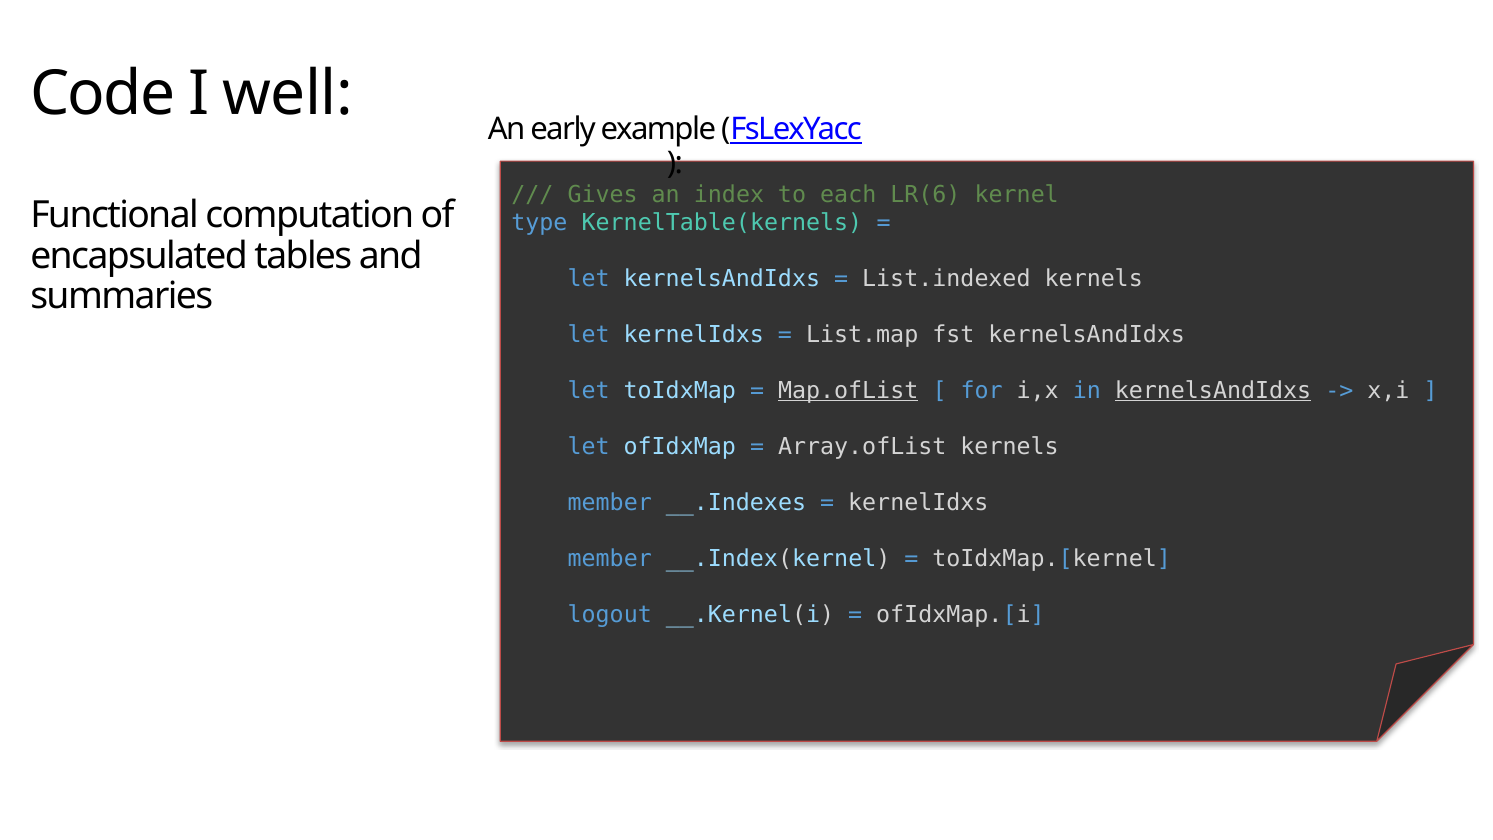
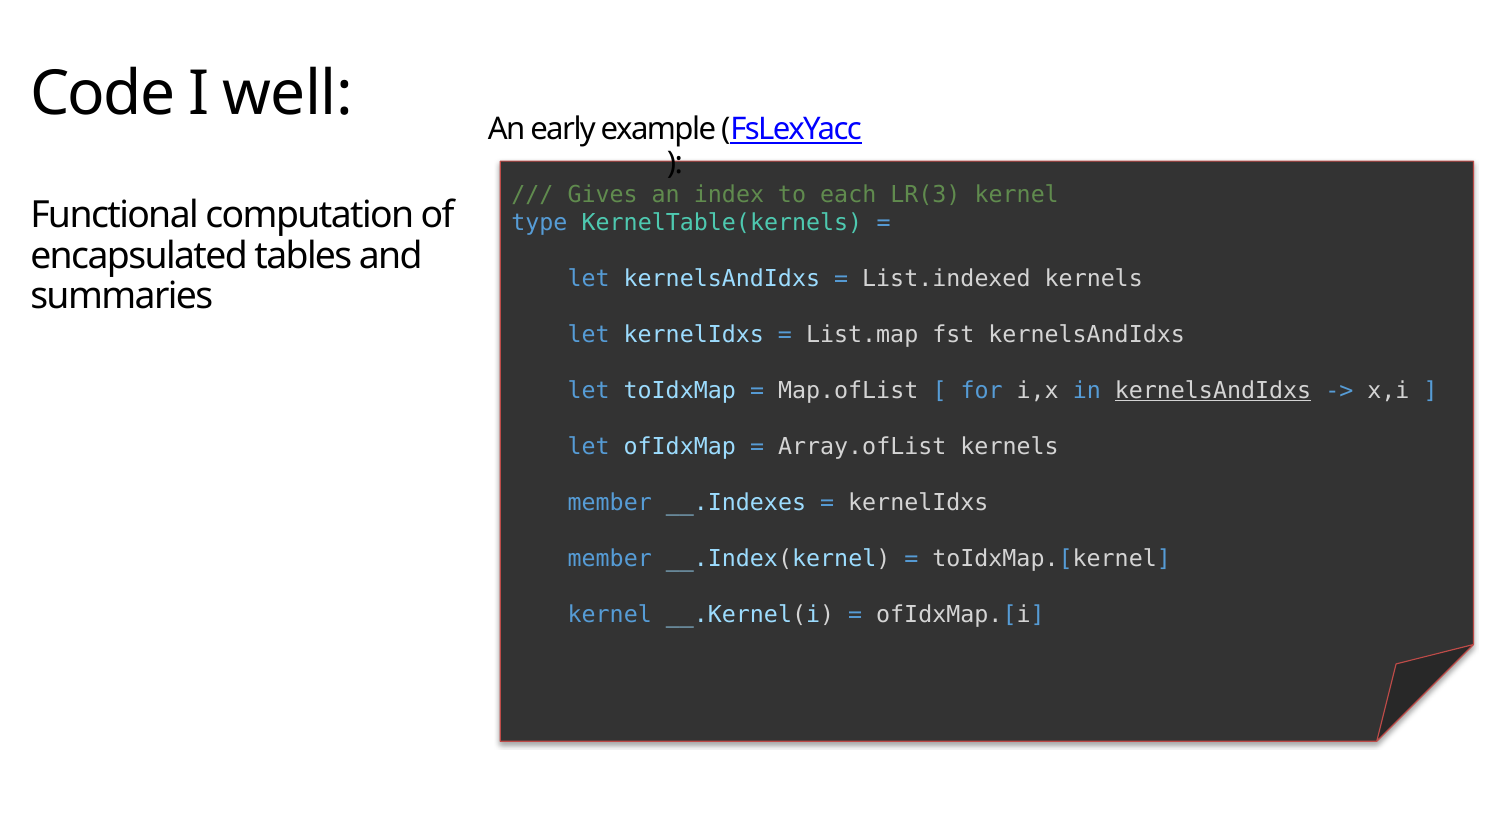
LR(6: LR(6 -> LR(3
Map.ofList underline: present -> none
logout at (610, 614): logout -> kernel
